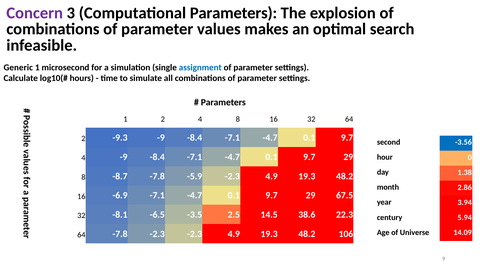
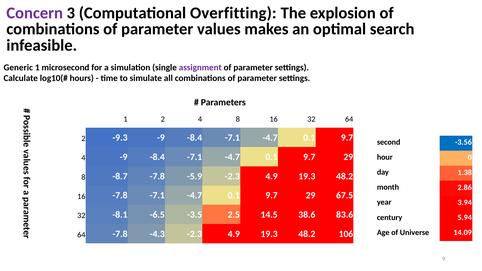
Computational Parameters: Parameters -> Overfitting
assignment colour: blue -> purple
16 -6.9: -6.9 -> -7.8
22.3: 22.3 -> 83.6
-7.8 -2.3: -2.3 -> -4.3
